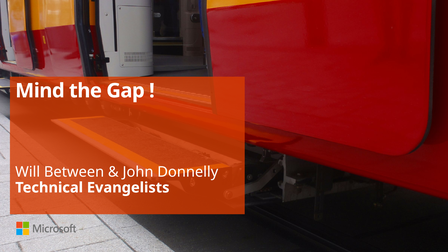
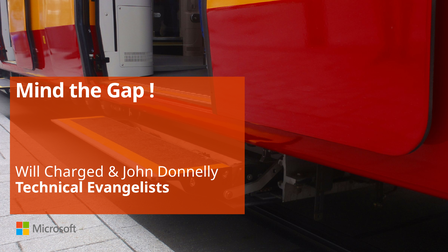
Between: Between -> Charged
